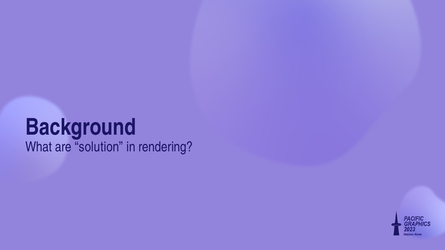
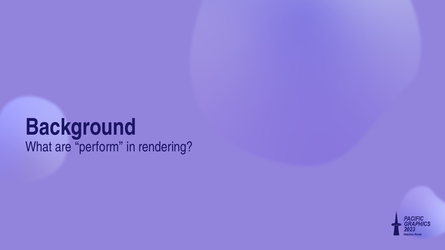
solution: solution -> perform
